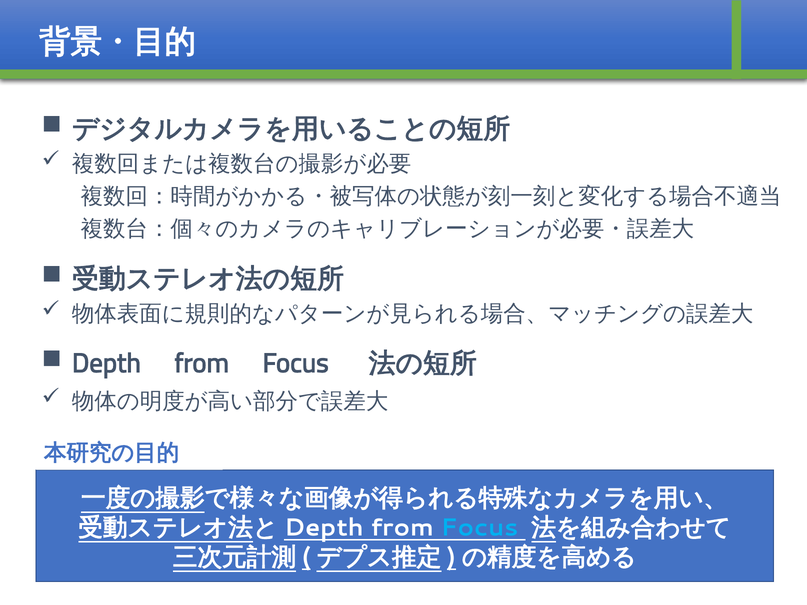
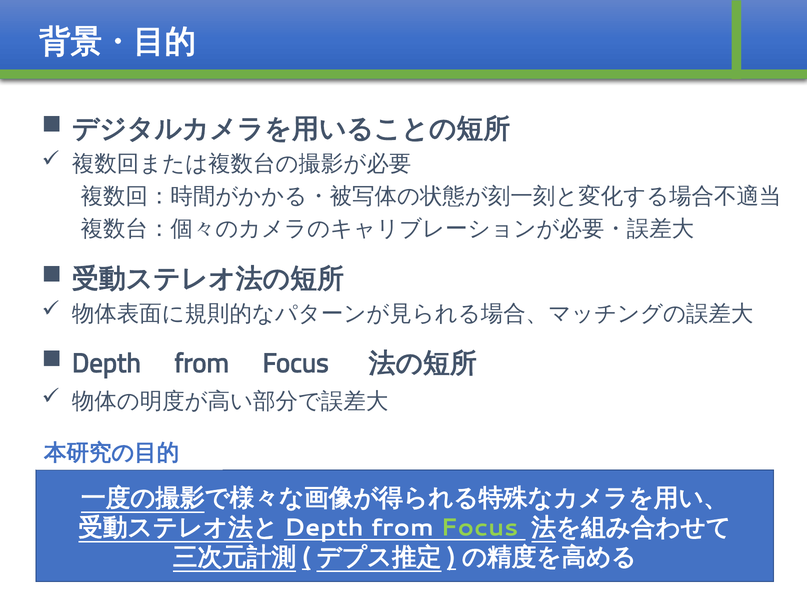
Focus at (480, 528) colour: light blue -> light green
